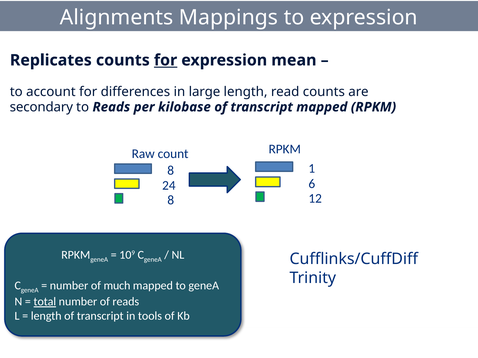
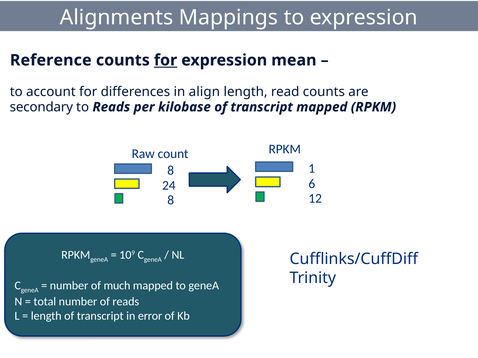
Replicates: Replicates -> Reference
large: large -> align
total underline: present -> none
tools: tools -> error
